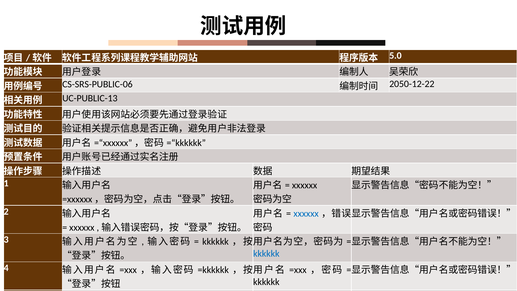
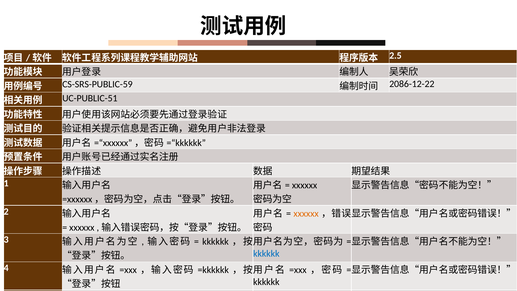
5.0: 5.0 -> 2.5
CS-SRS-PUBLIC-06: CS-SRS-PUBLIC-06 -> CS-SRS-PUBLIC-59
2050-12-22: 2050-12-22 -> 2086-12-22
UC-PUBLIC-13: UC-PUBLIC-13 -> UC-PUBLIC-51
xxxxxx at (306, 213) colour: blue -> orange
